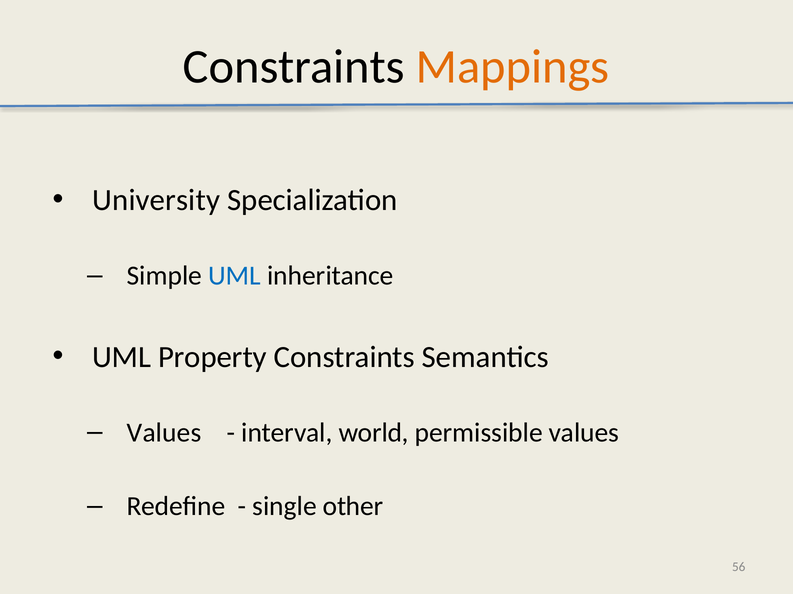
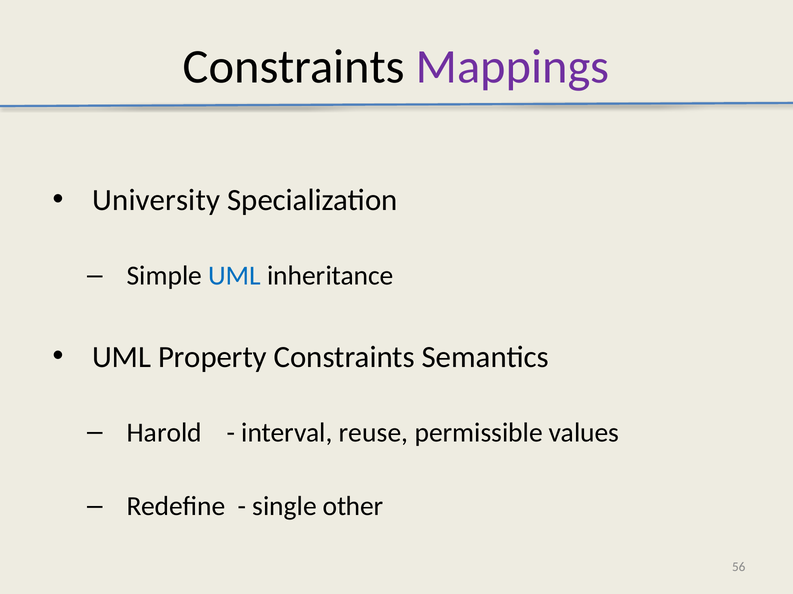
Mappings colour: orange -> purple
Values at (164, 433): Values -> Harold
world: world -> reuse
